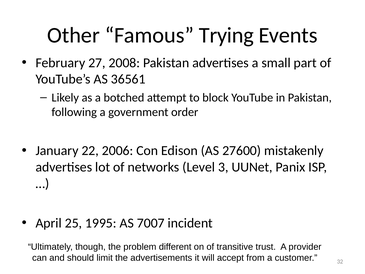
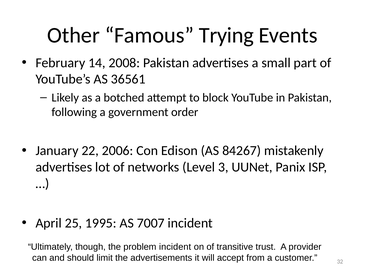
27: 27 -> 14
27600: 27600 -> 84267
problem different: different -> incident
